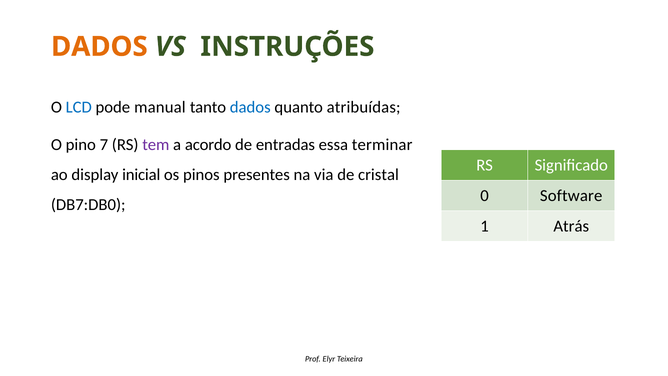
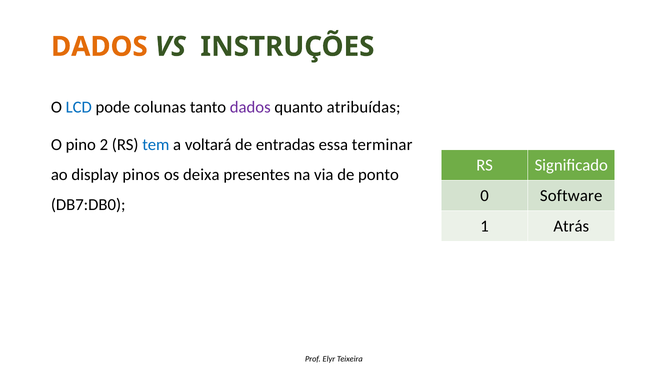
manual: manual -> colunas
dados at (250, 107) colour: blue -> purple
7: 7 -> 2
tem colour: purple -> blue
acordo: acordo -> voltará
inicial: inicial -> pinos
pinos: pinos -> deixa
cristal: cristal -> ponto
